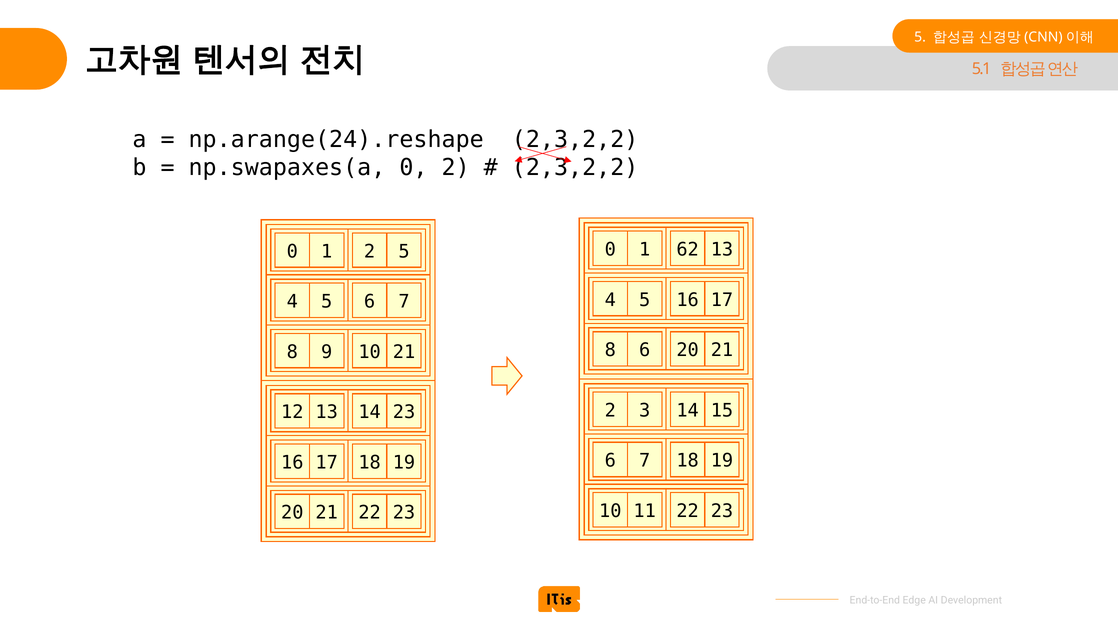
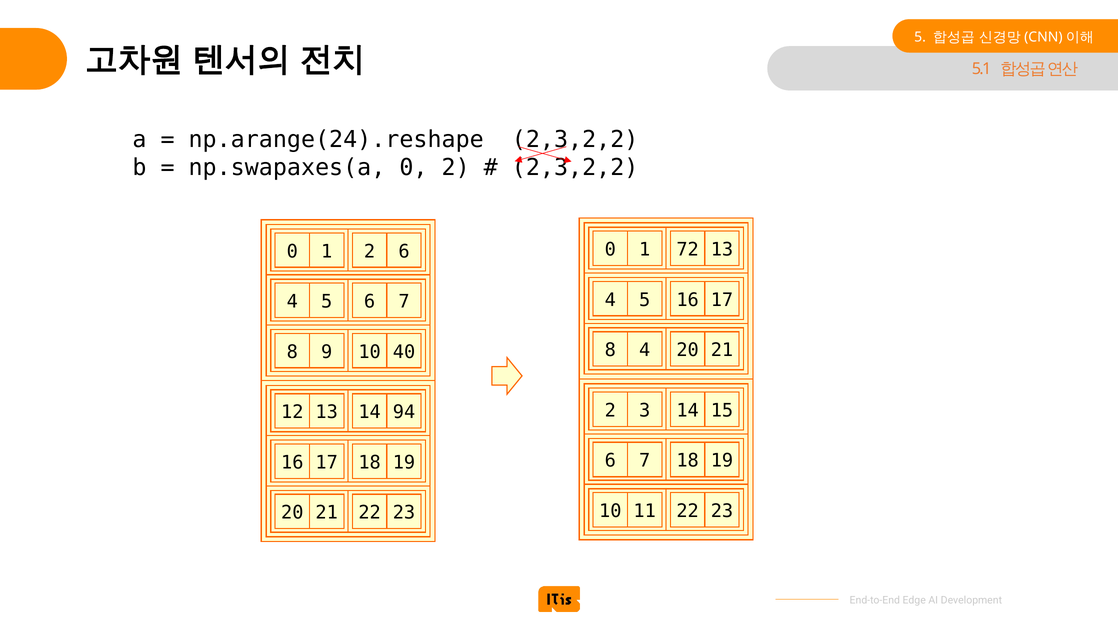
62: 62 -> 72
2 5: 5 -> 6
8 6: 6 -> 4
10 21: 21 -> 40
14 23: 23 -> 94
